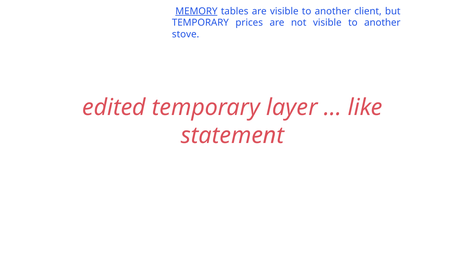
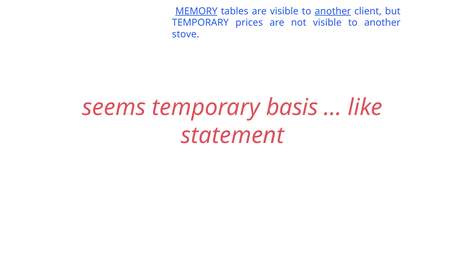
another at (333, 11) underline: none -> present
edited: edited -> seems
layer: layer -> basis
